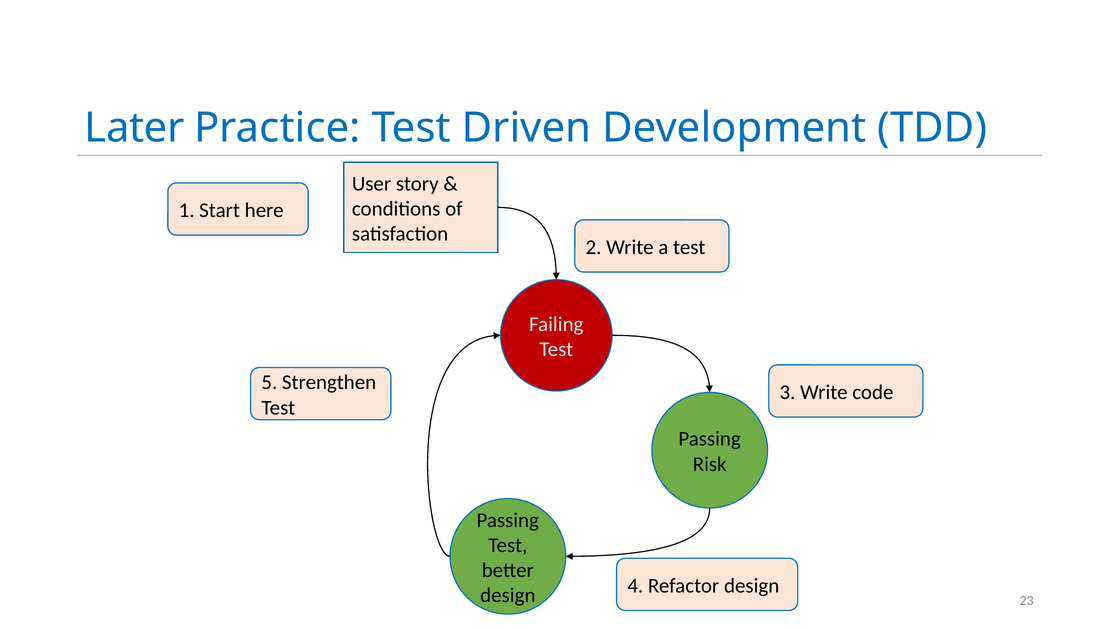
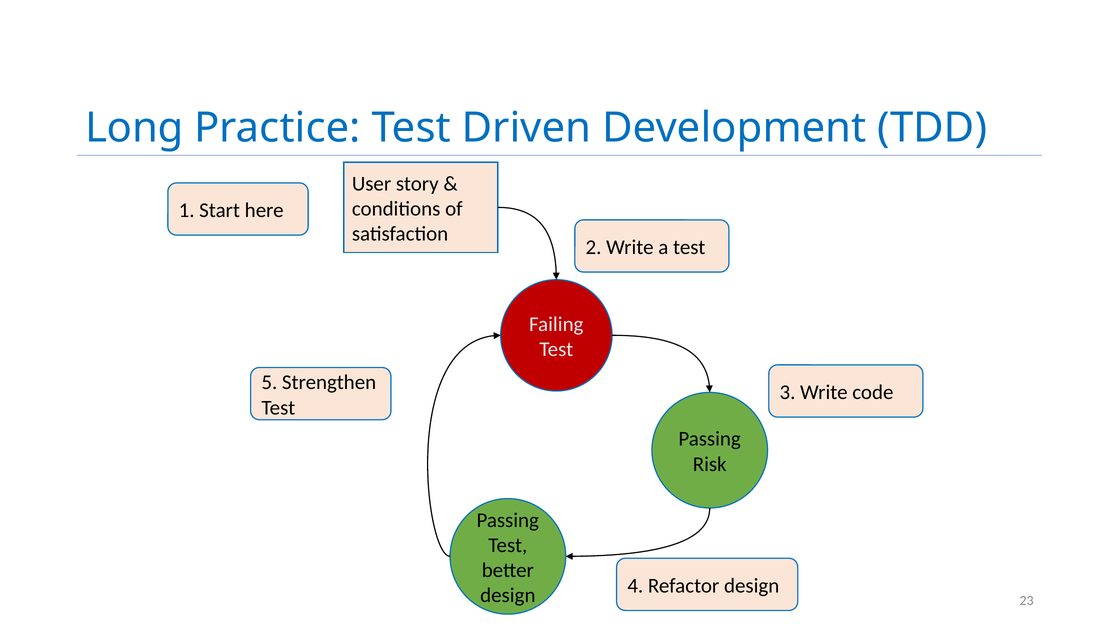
Later: Later -> Long
